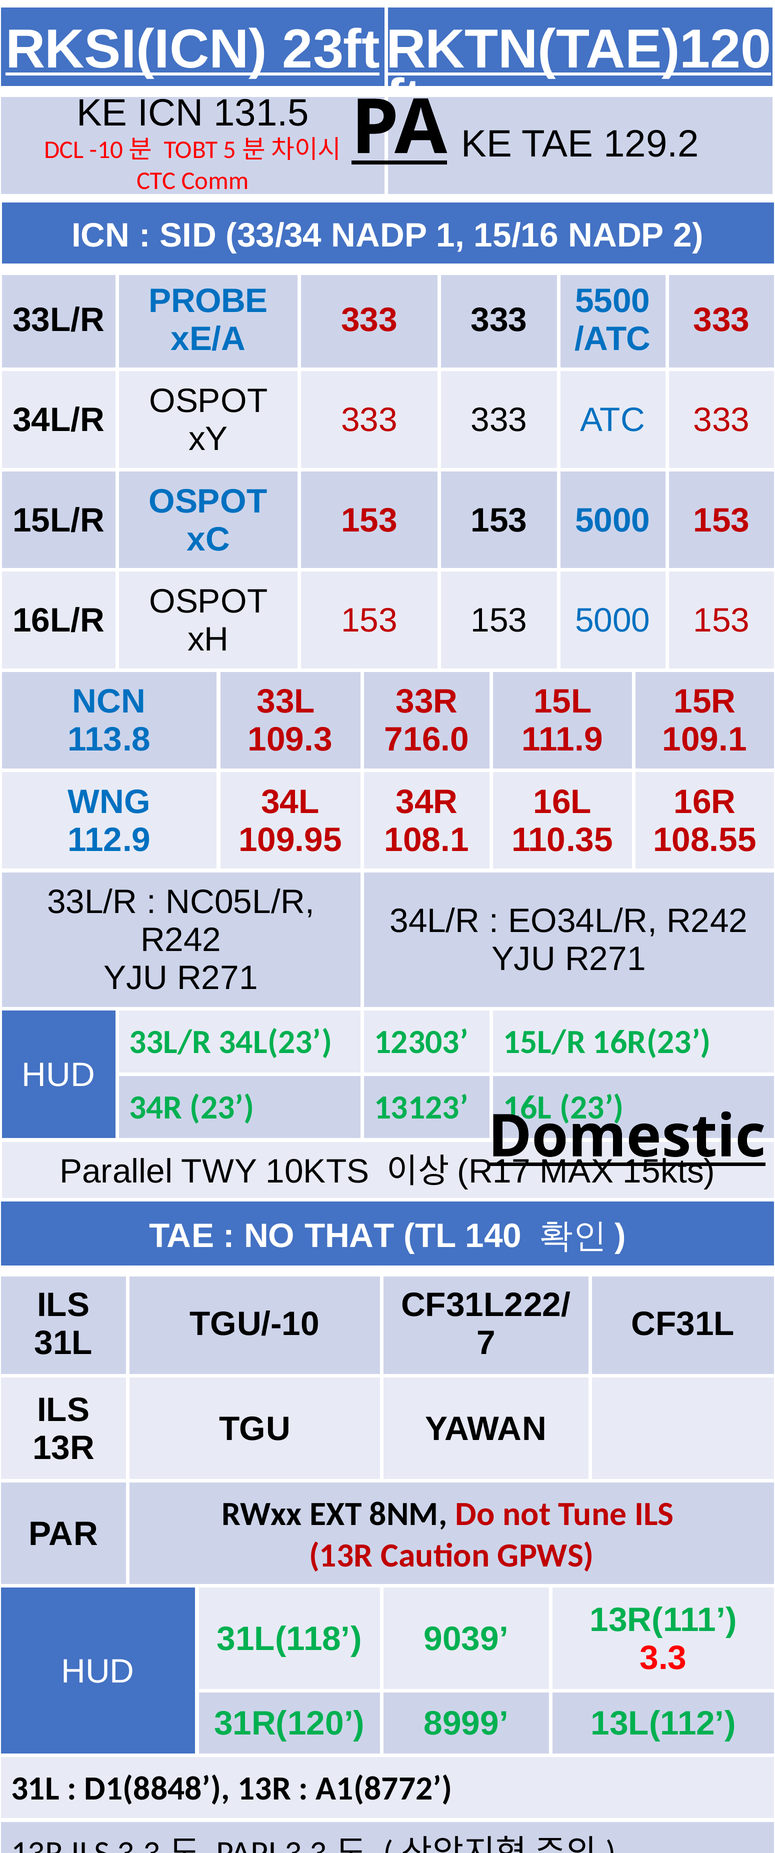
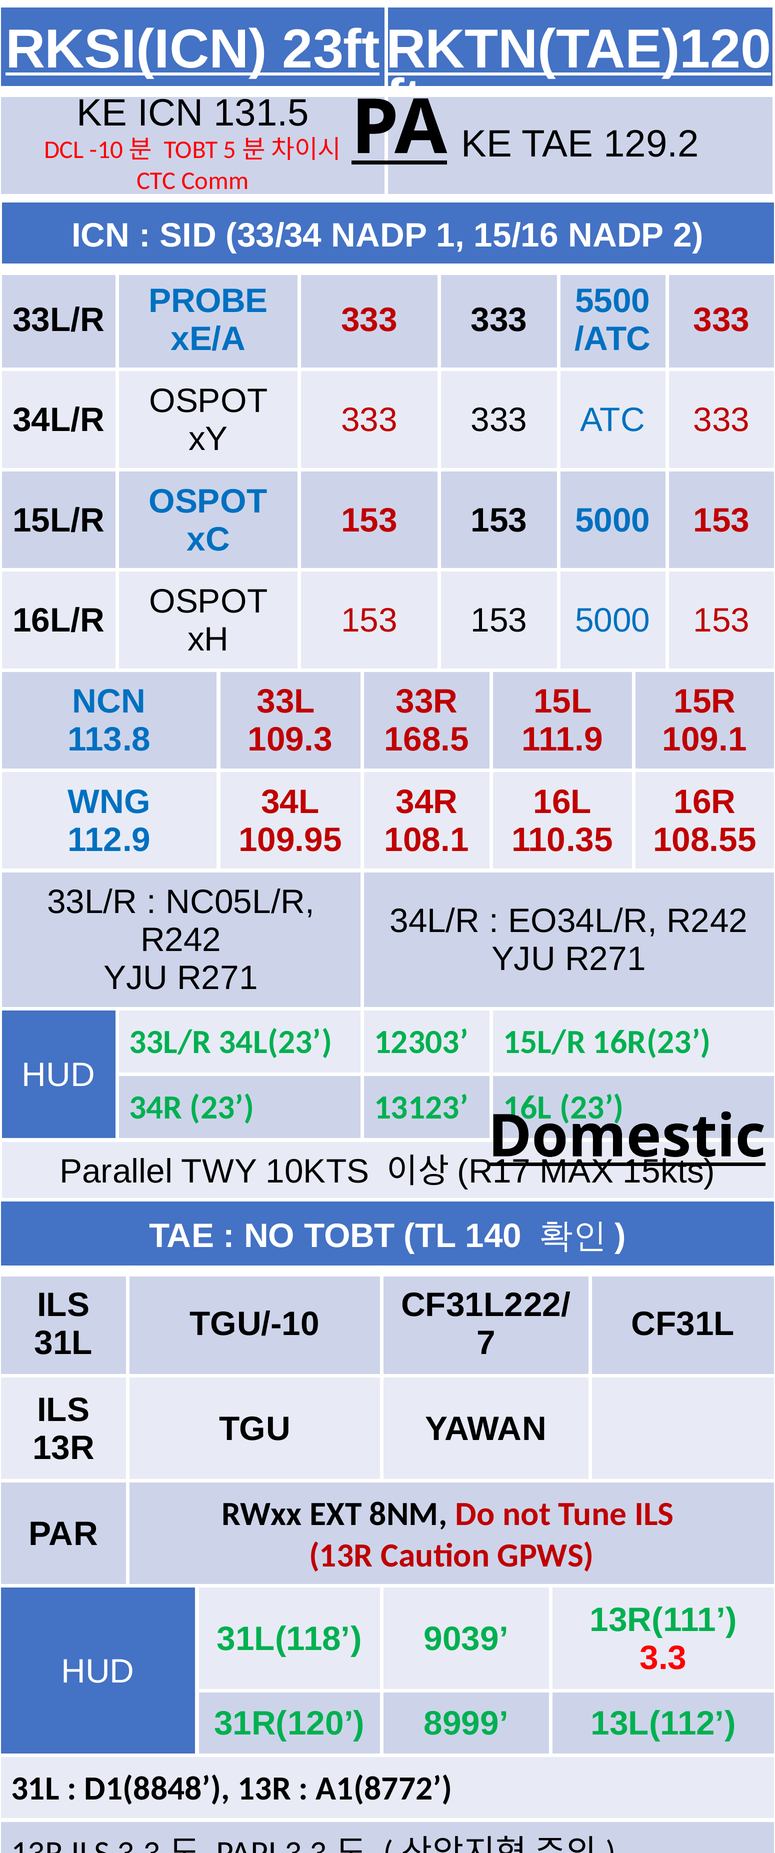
716.0: 716.0 -> 168.5
NO THAT: THAT -> TOBT
